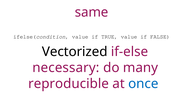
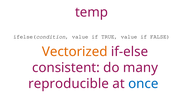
same: same -> temp
Vectorized colour: black -> orange
necessary: necessary -> consistent
